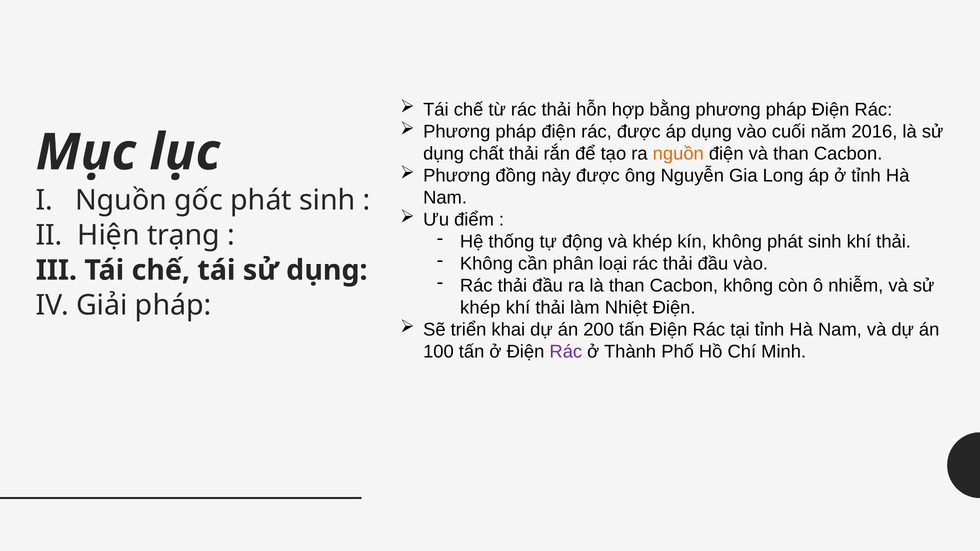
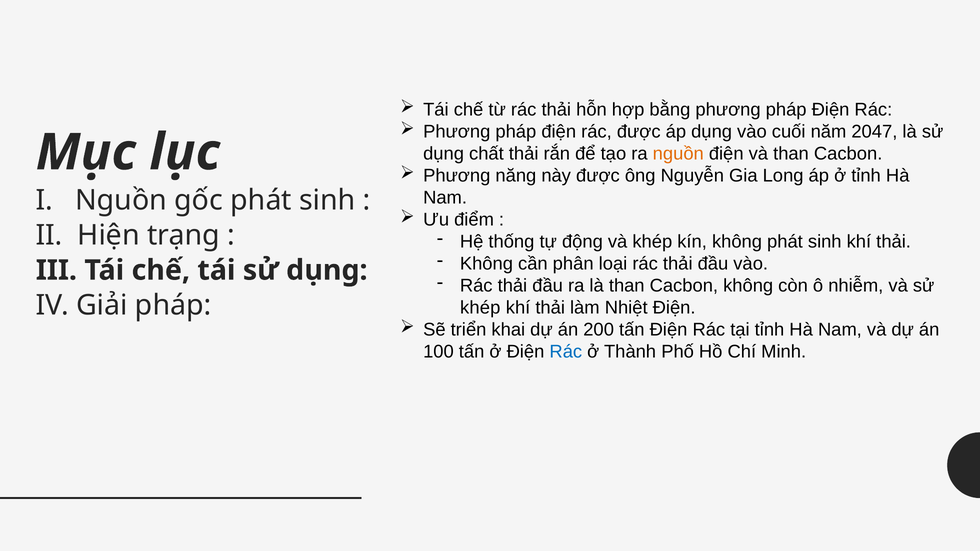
2016: 2016 -> 2047
đồng: đồng -> năng
Rác at (566, 352) colour: purple -> blue
